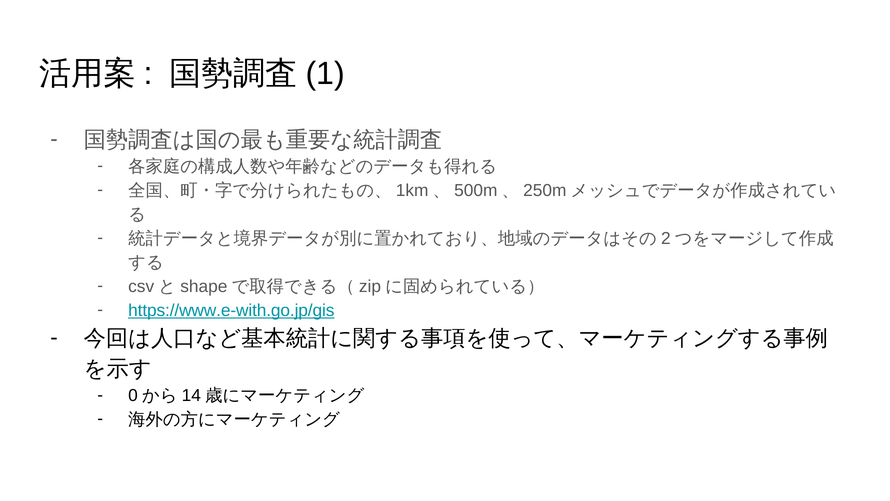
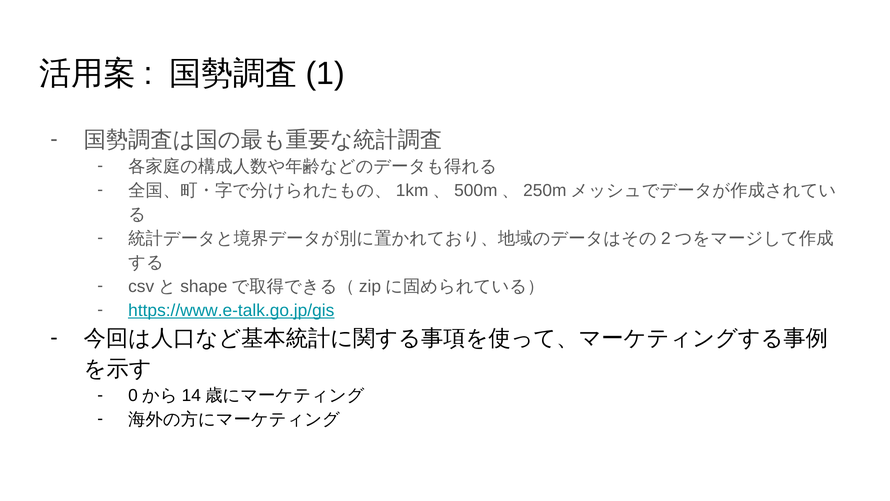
https://www.e-with.go.jp/gis: https://www.e-with.go.jp/gis -> https://www.e-talk.go.jp/gis
